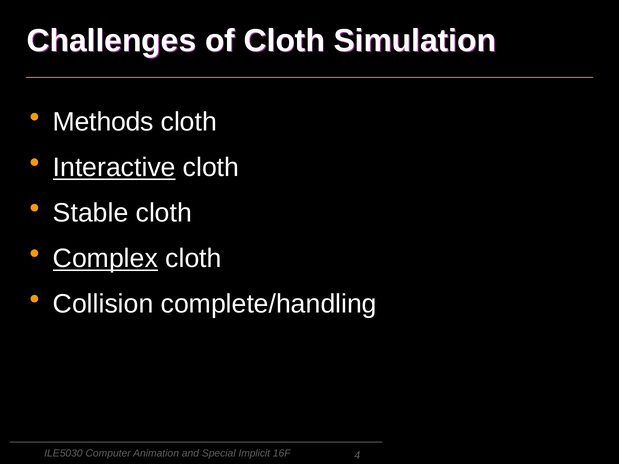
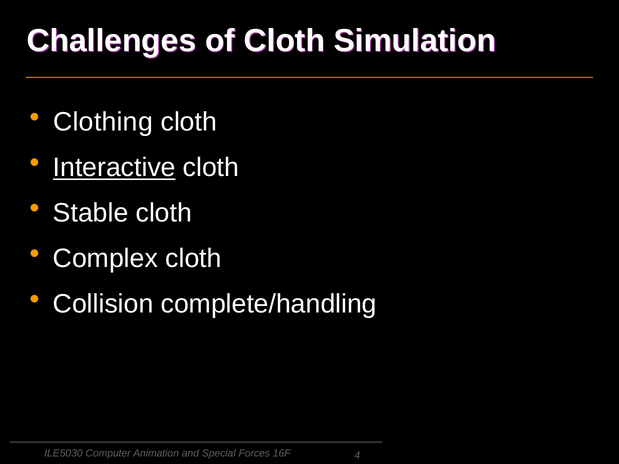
Methods: Methods -> Clothing
Complex underline: present -> none
Implicit: Implicit -> Forces
